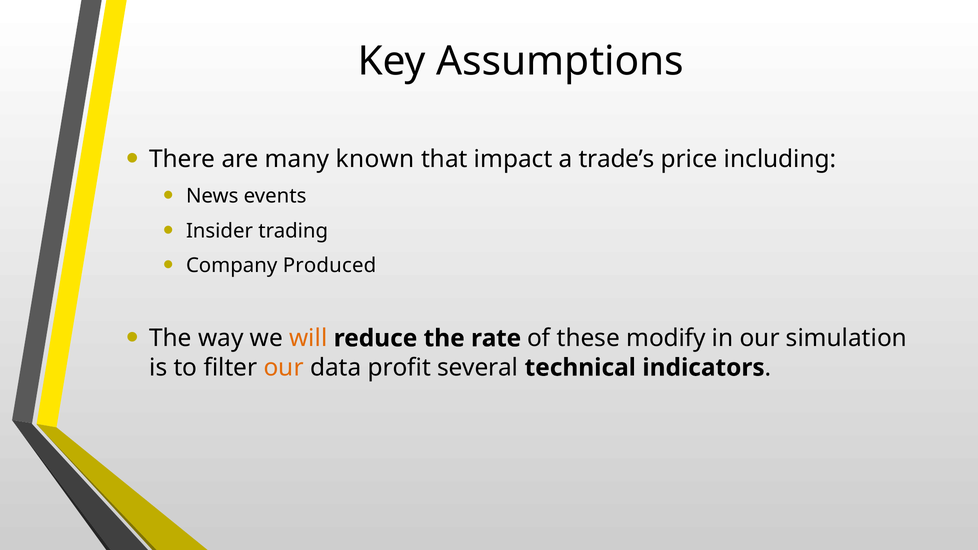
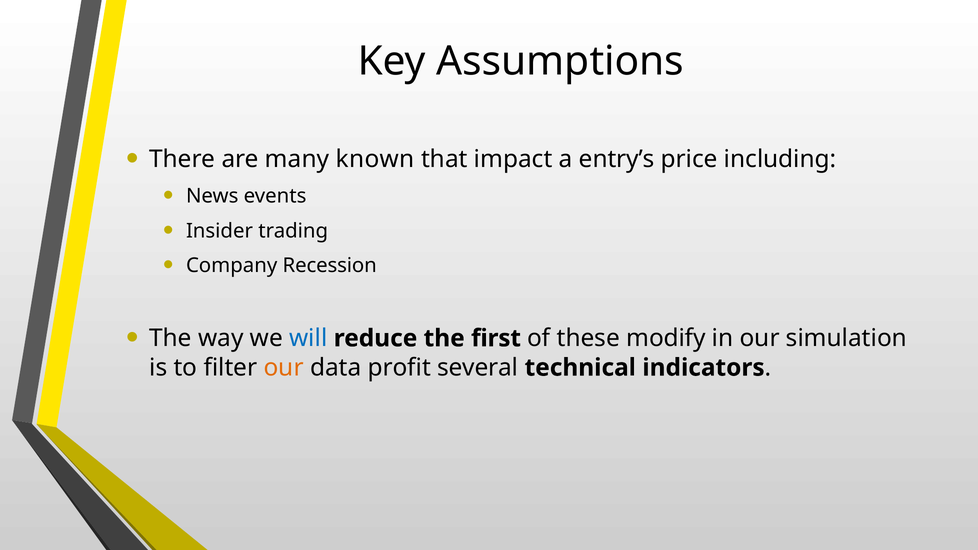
trade’s: trade’s -> entry’s
Produced: Produced -> Recession
will colour: orange -> blue
rate: rate -> first
